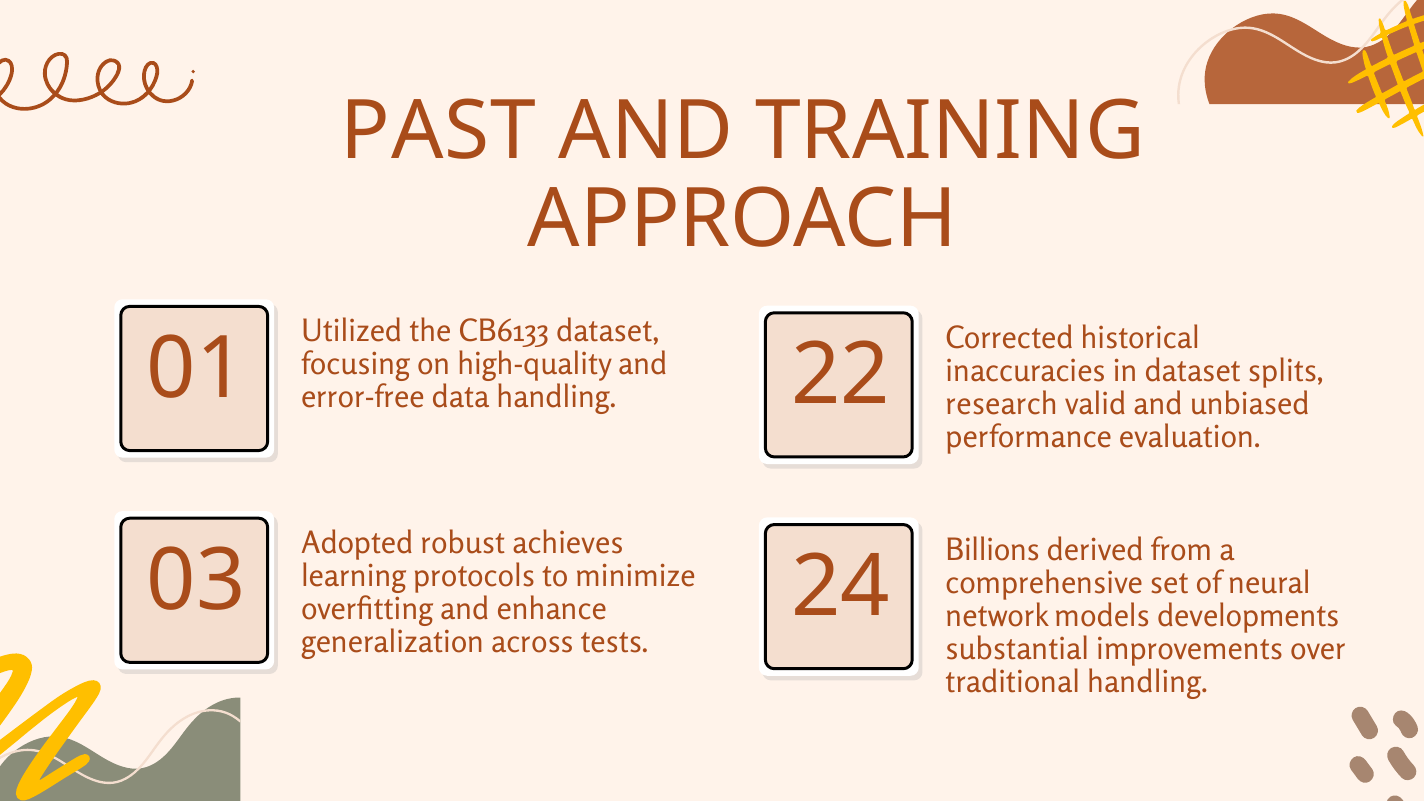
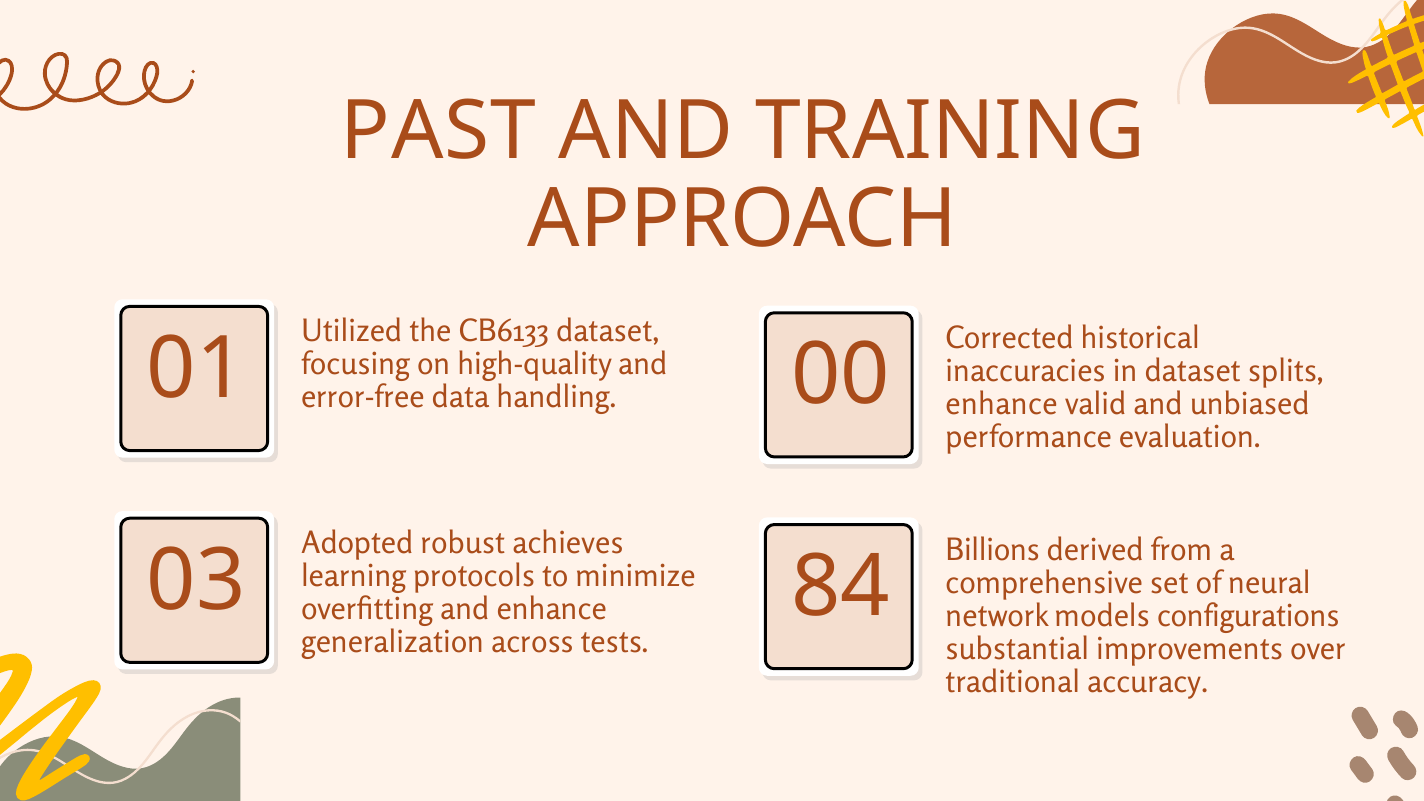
22: 22 -> 00
research at (1002, 404): research -> enhance
24: 24 -> 84
developments: developments -> configurations
traditional handling: handling -> accuracy
